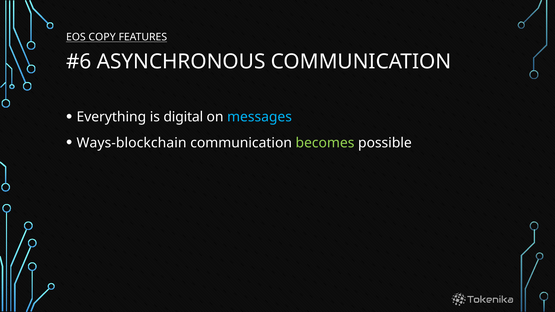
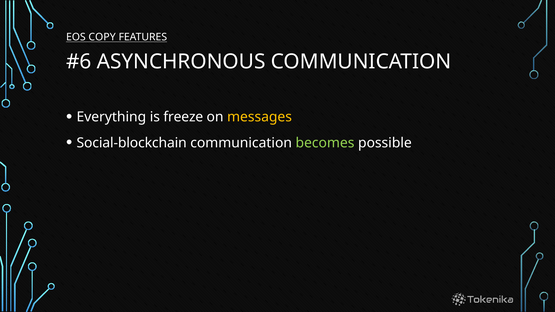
digital: digital -> freeze
messages colour: light blue -> yellow
Ways-blockchain: Ways-blockchain -> Social-blockchain
